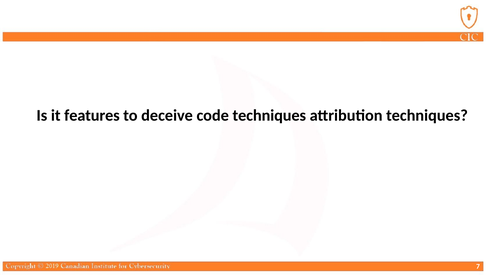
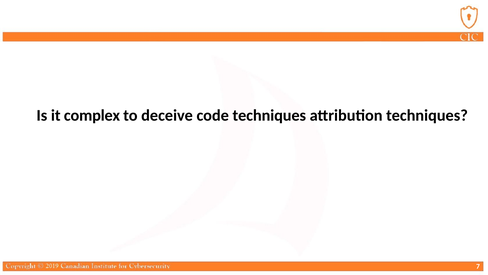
features: features -> complex
